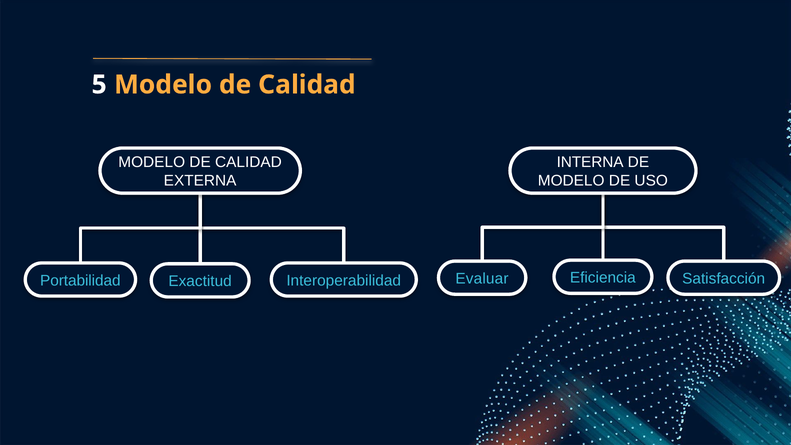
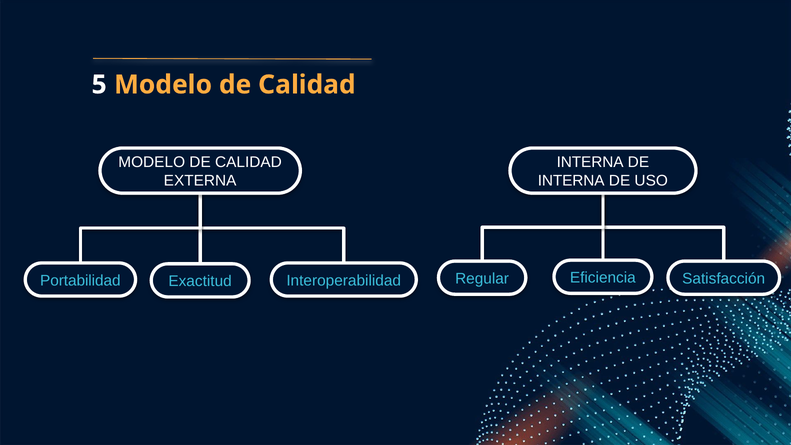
MODELO at (571, 181): MODELO -> INTERNA
Evaluar: Evaluar -> Regular
